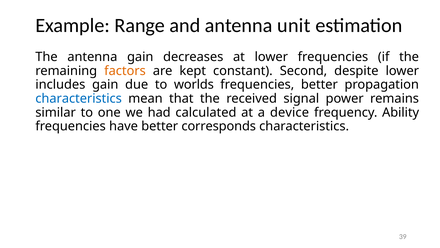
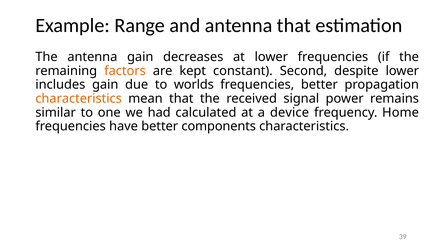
antenna unit: unit -> that
characteristics at (79, 98) colour: blue -> orange
Ability: Ability -> Home
corresponds: corresponds -> components
